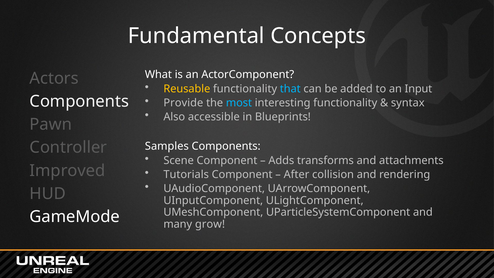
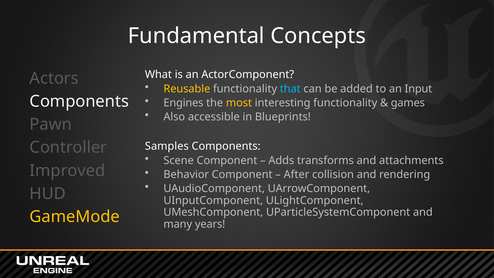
Provide: Provide -> Engines
most colour: light blue -> yellow
syntax: syntax -> games
Tutorials: Tutorials -> Behavior
GameMode colour: white -> yellow
grow: grow -> years
